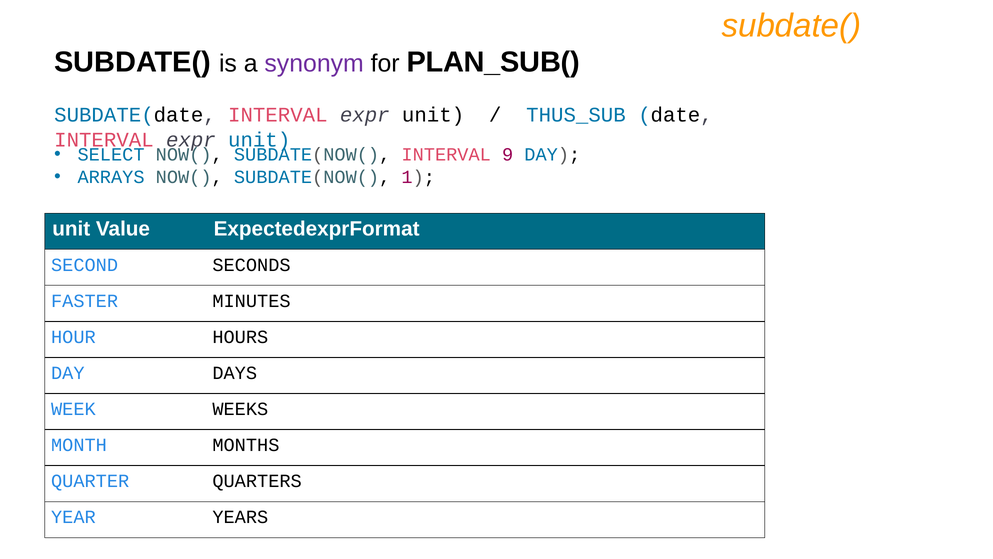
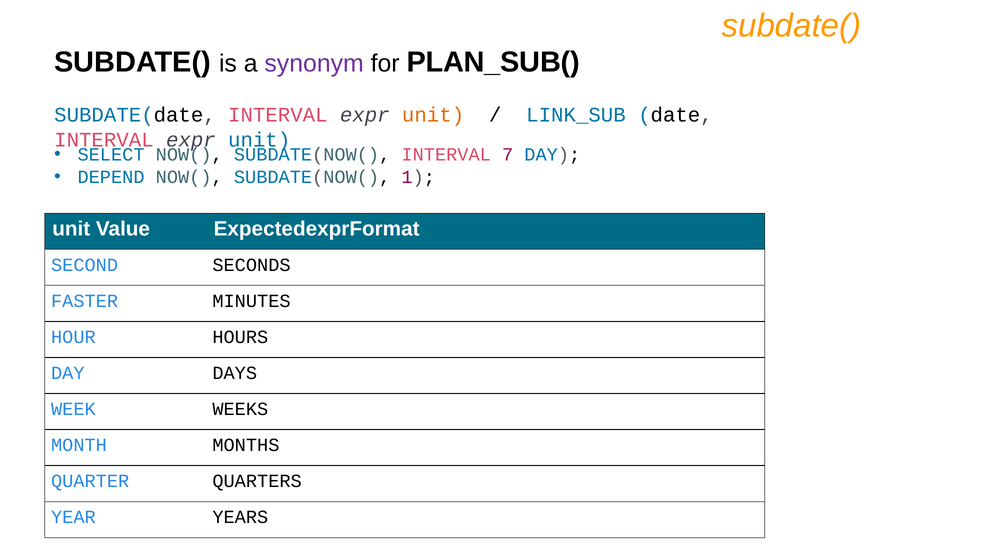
unit at (433, 115) colour: black -> orange
THUS_SUB: THUS_SUB -> LINK_SUB
9: 9 -> 7
ARRAYS: ARRAYS -> DEPEND
